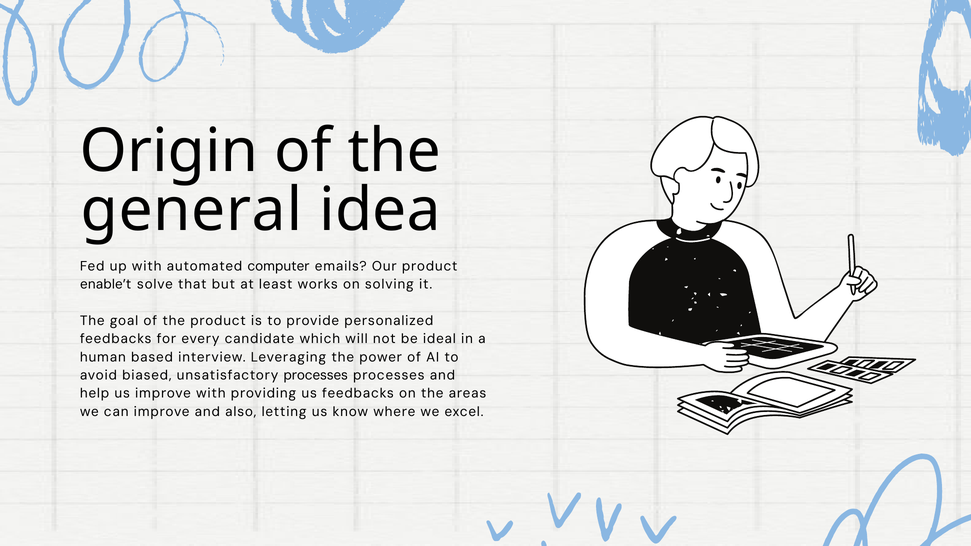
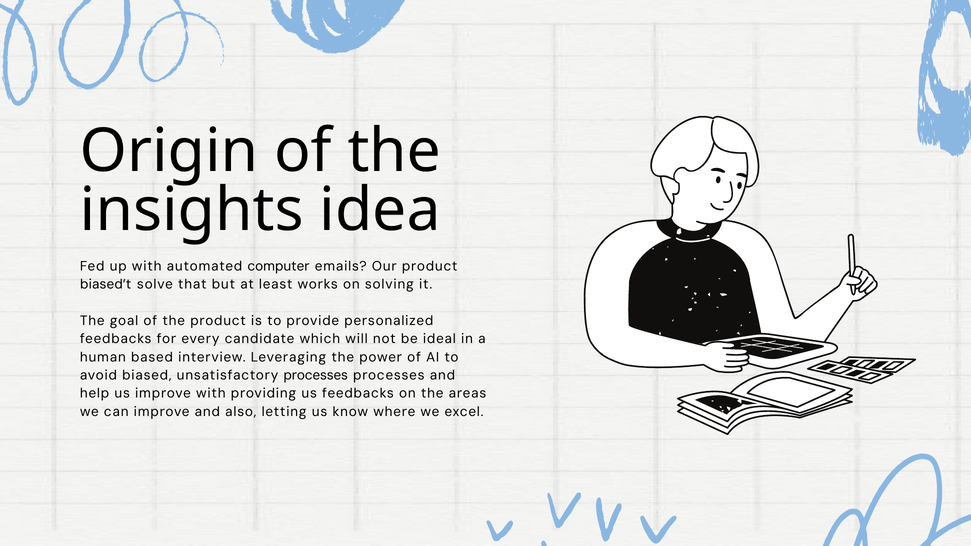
general: general -> insights
enable’t: enable’t -> biased’t
